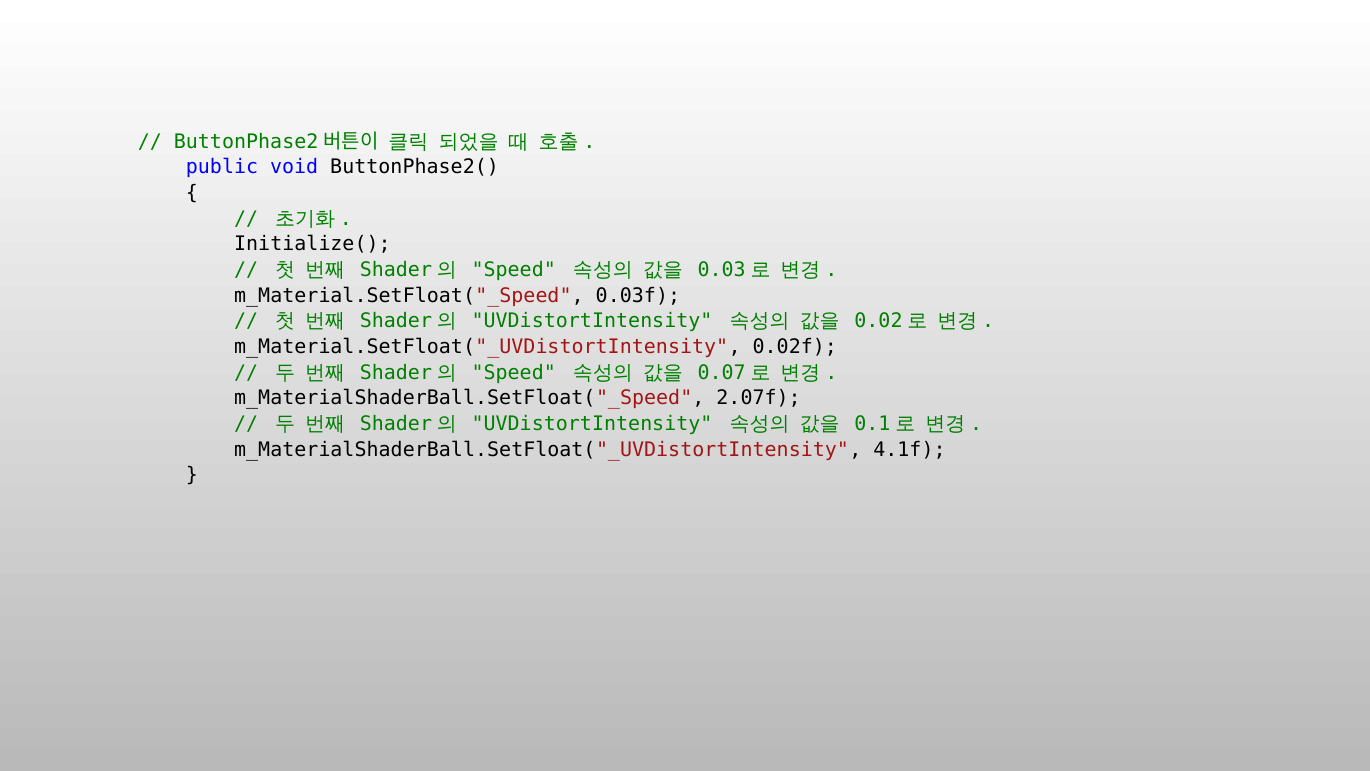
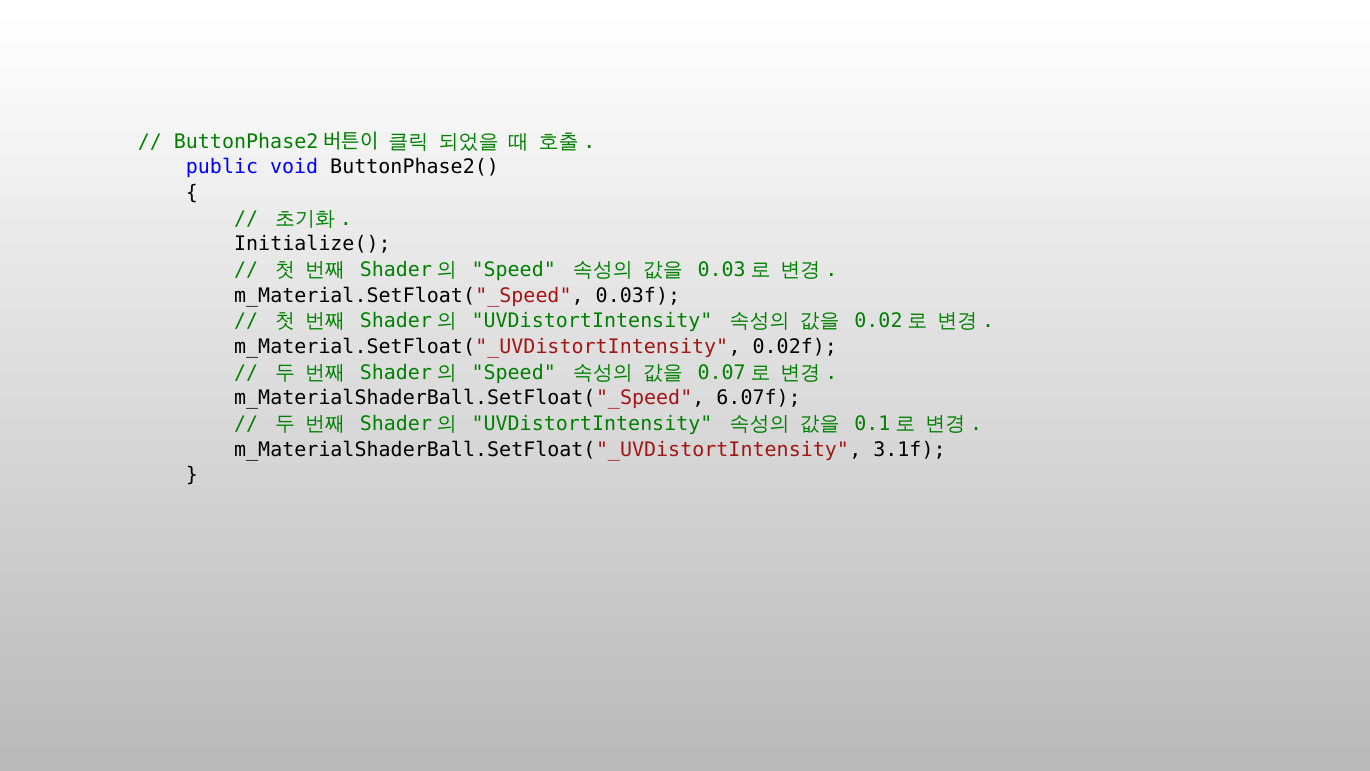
2.07f: 2.07f -> 6.07f
4.1f: 4.1f -> 3.1f
